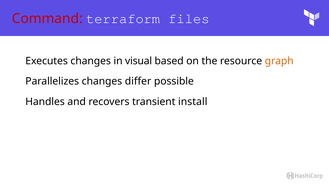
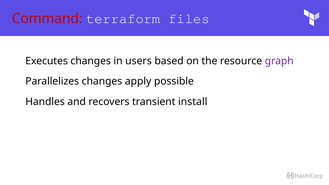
visual: visual -> users
graph colour: orange -> purple
differ: differ -> apply
